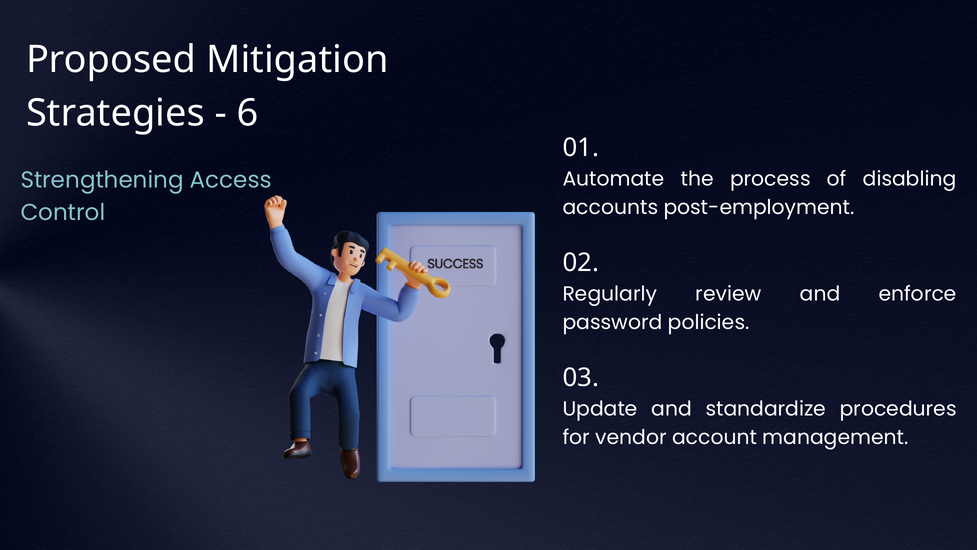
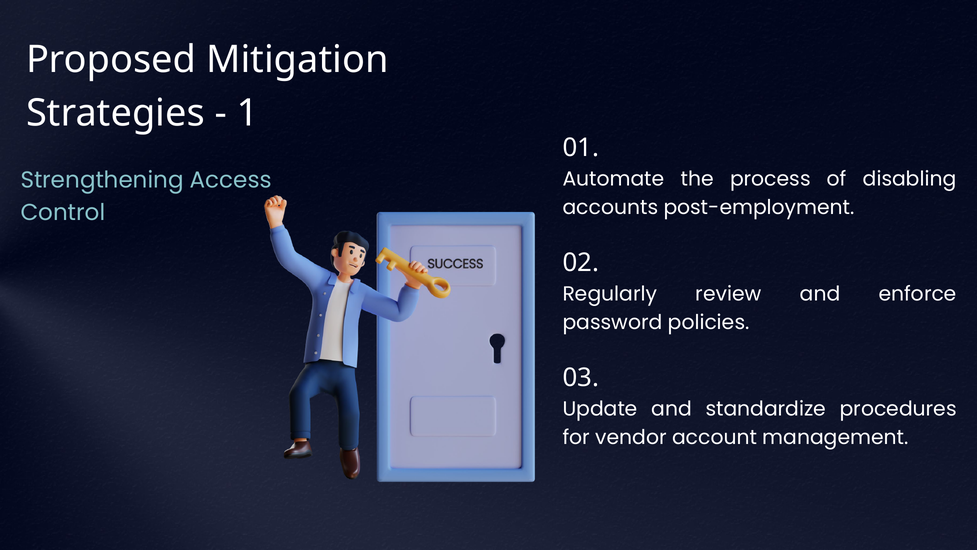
6: 6 -> 1
